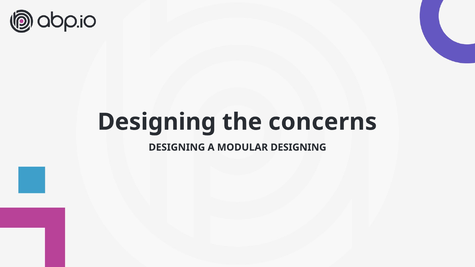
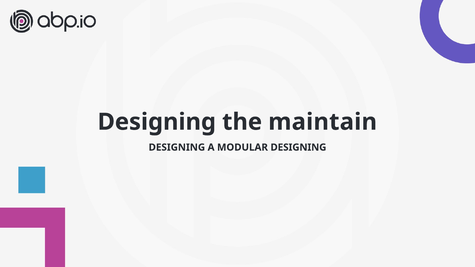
concerns: concerns -> maintain
